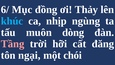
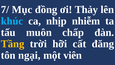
6/: 6/ -> 7/
ngùng: ngùng -> nhiễm
dòng: dòng -> chấp
Tầng colour: pink -> yellow
chói: chói -> viên
